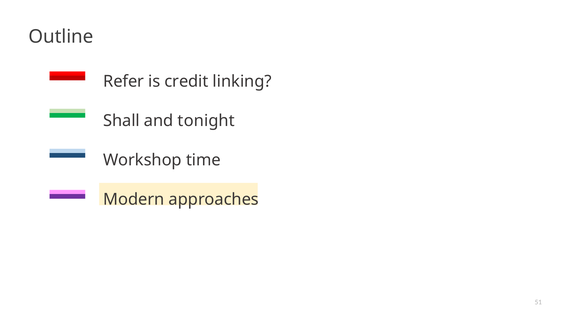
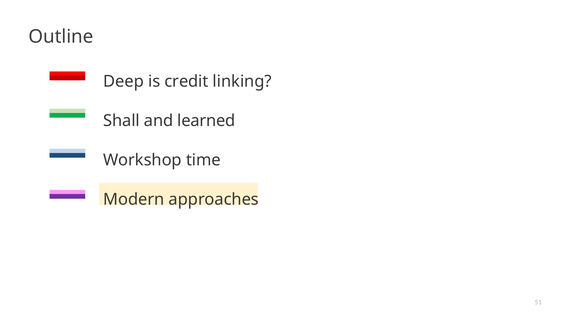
Refer: Refer -> Deep
tonight: tonight -> learned
